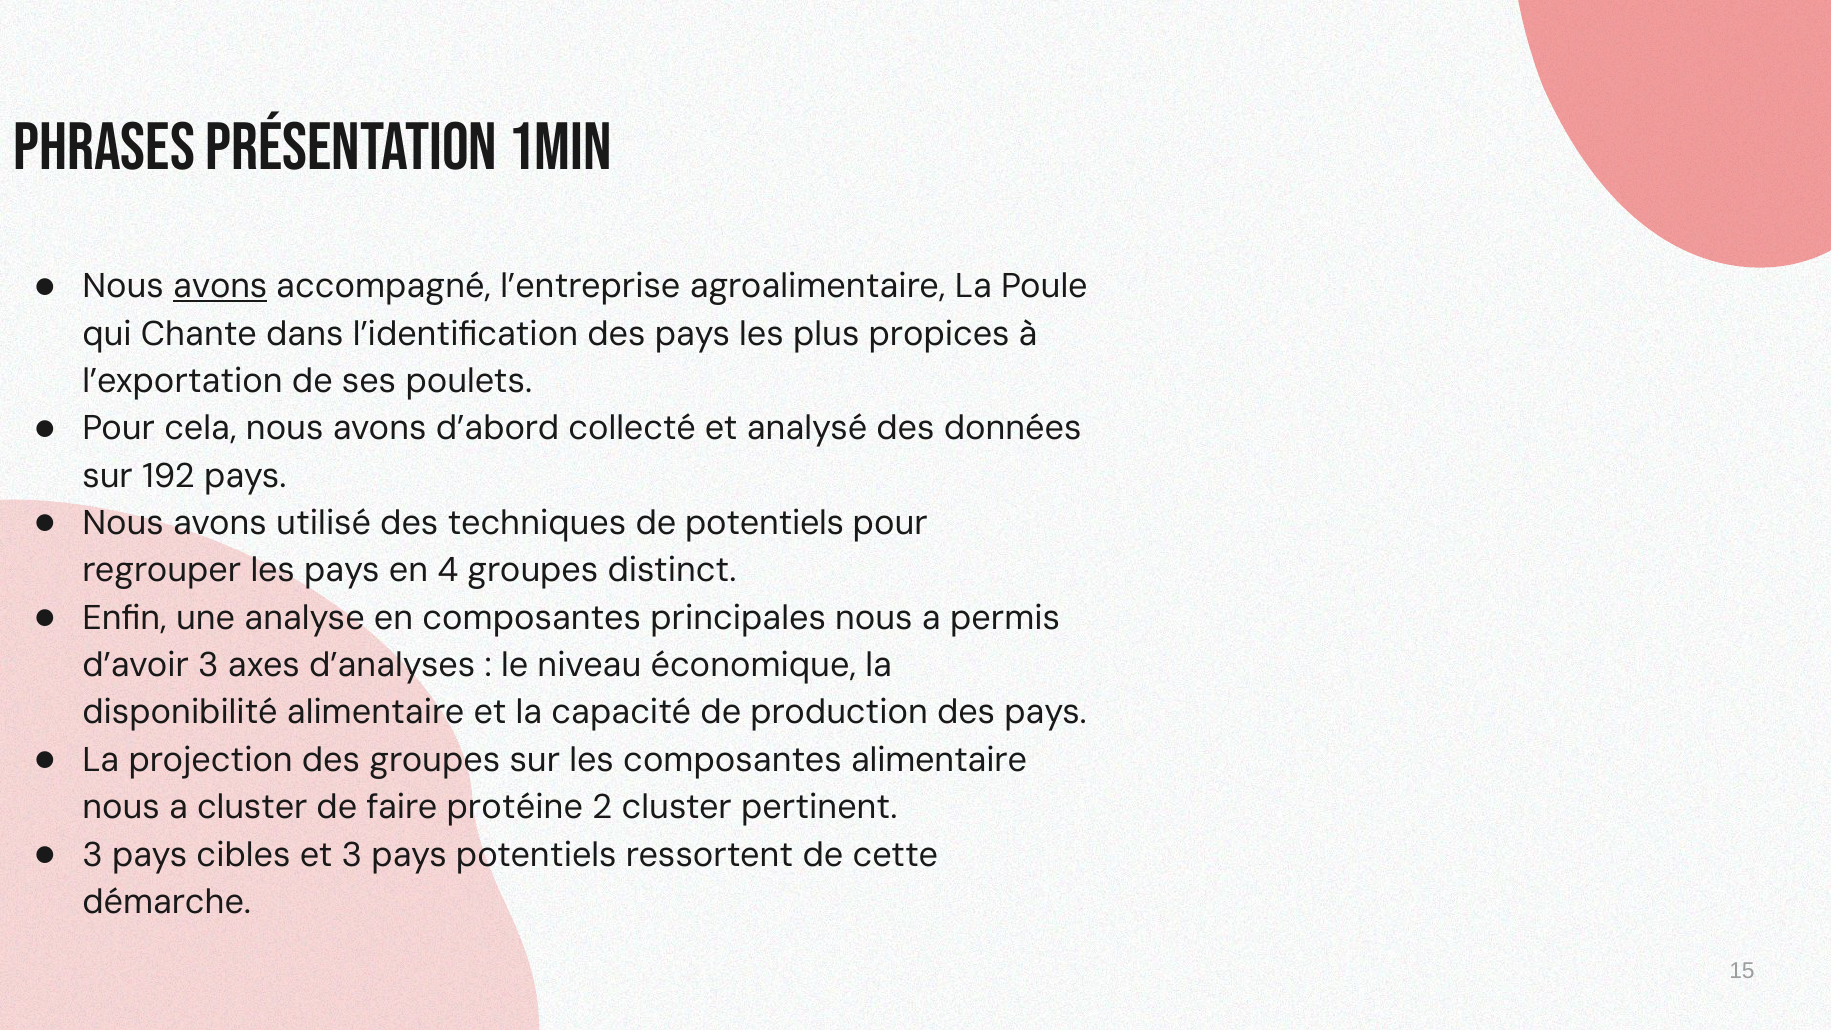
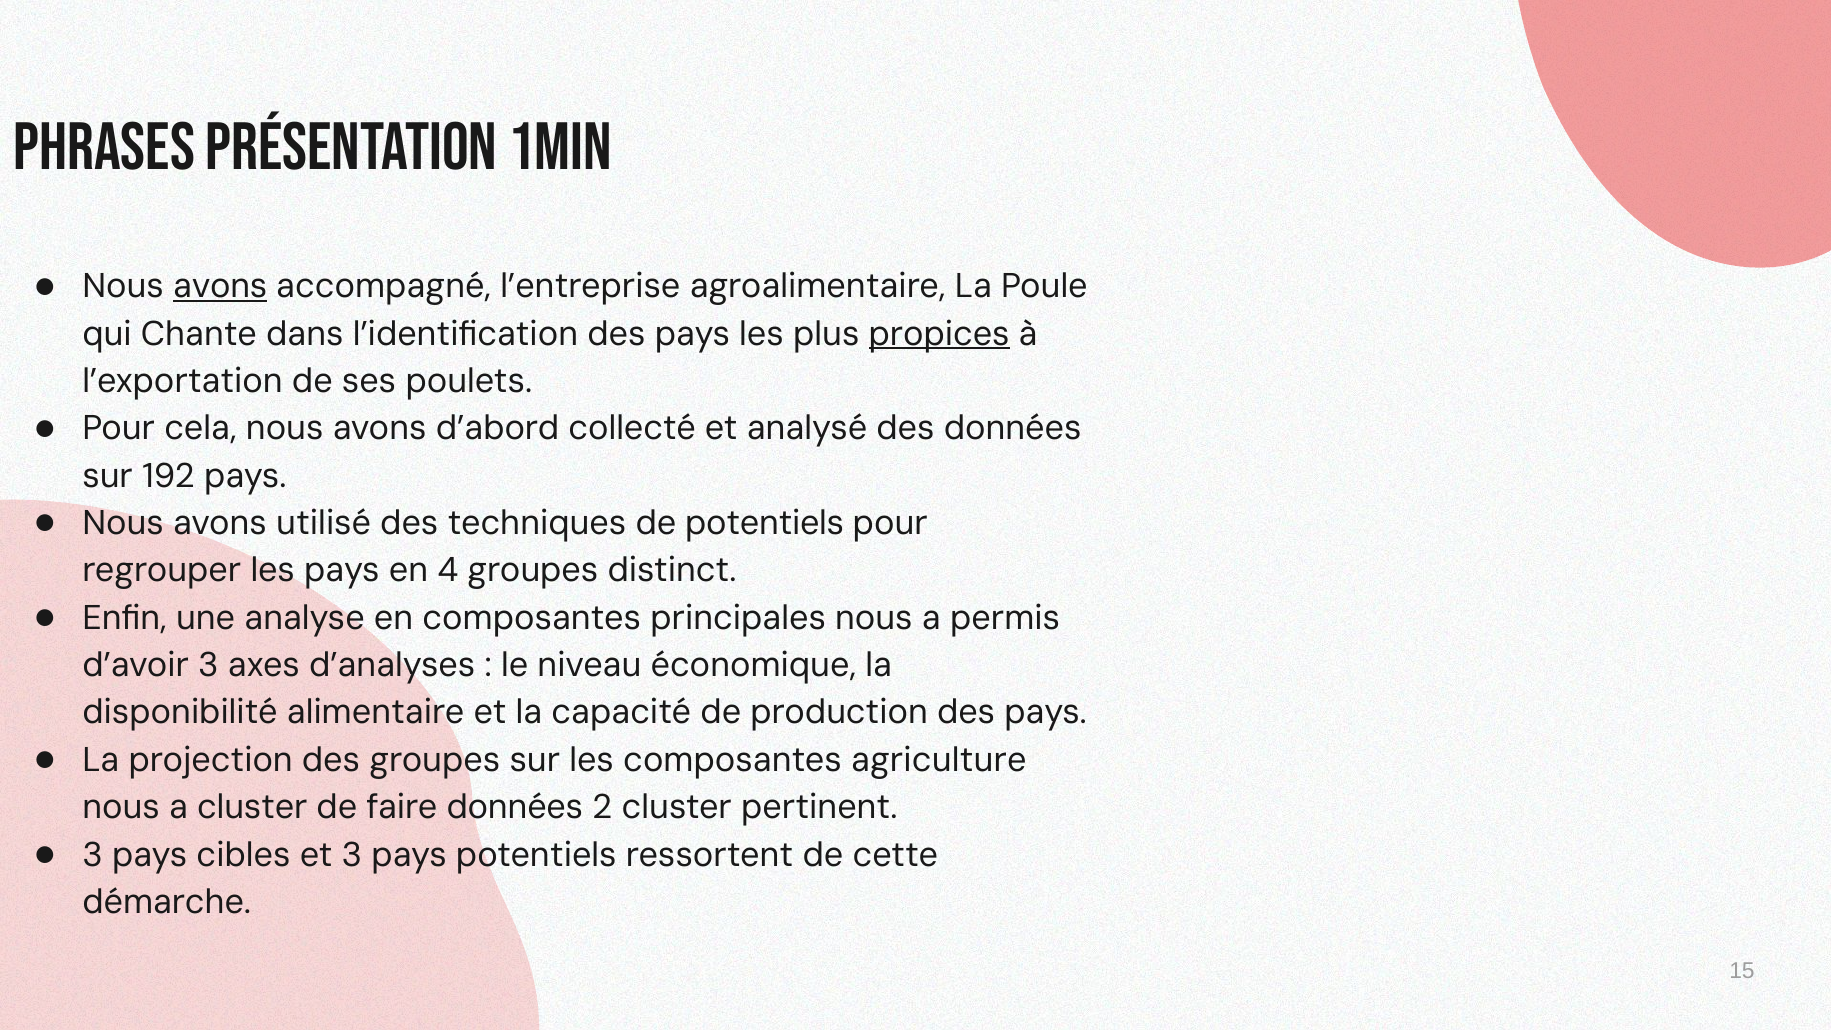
propices underline: none -> present
composantes alimentaire: alimentaire -> agriculture
faire protéine: protéine -> données
